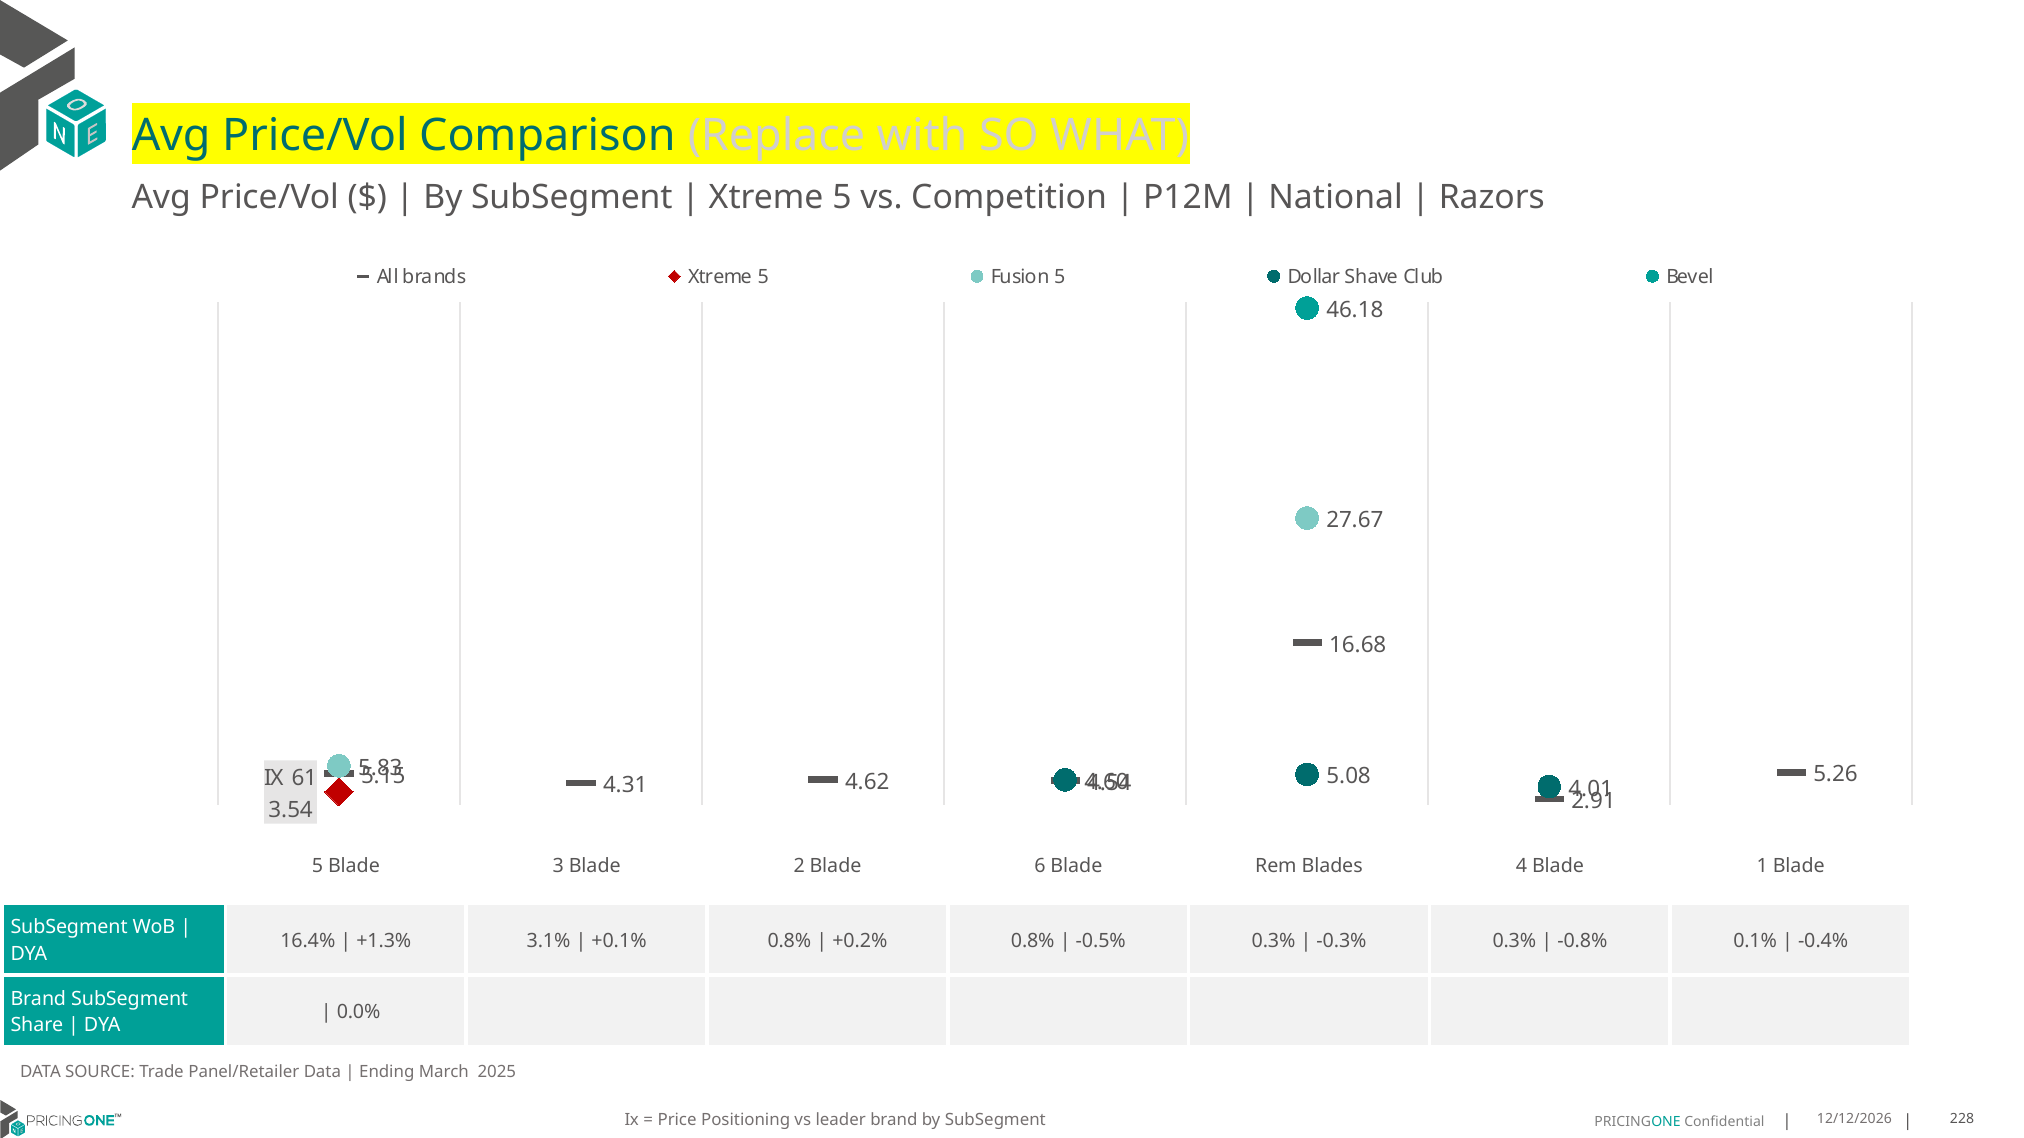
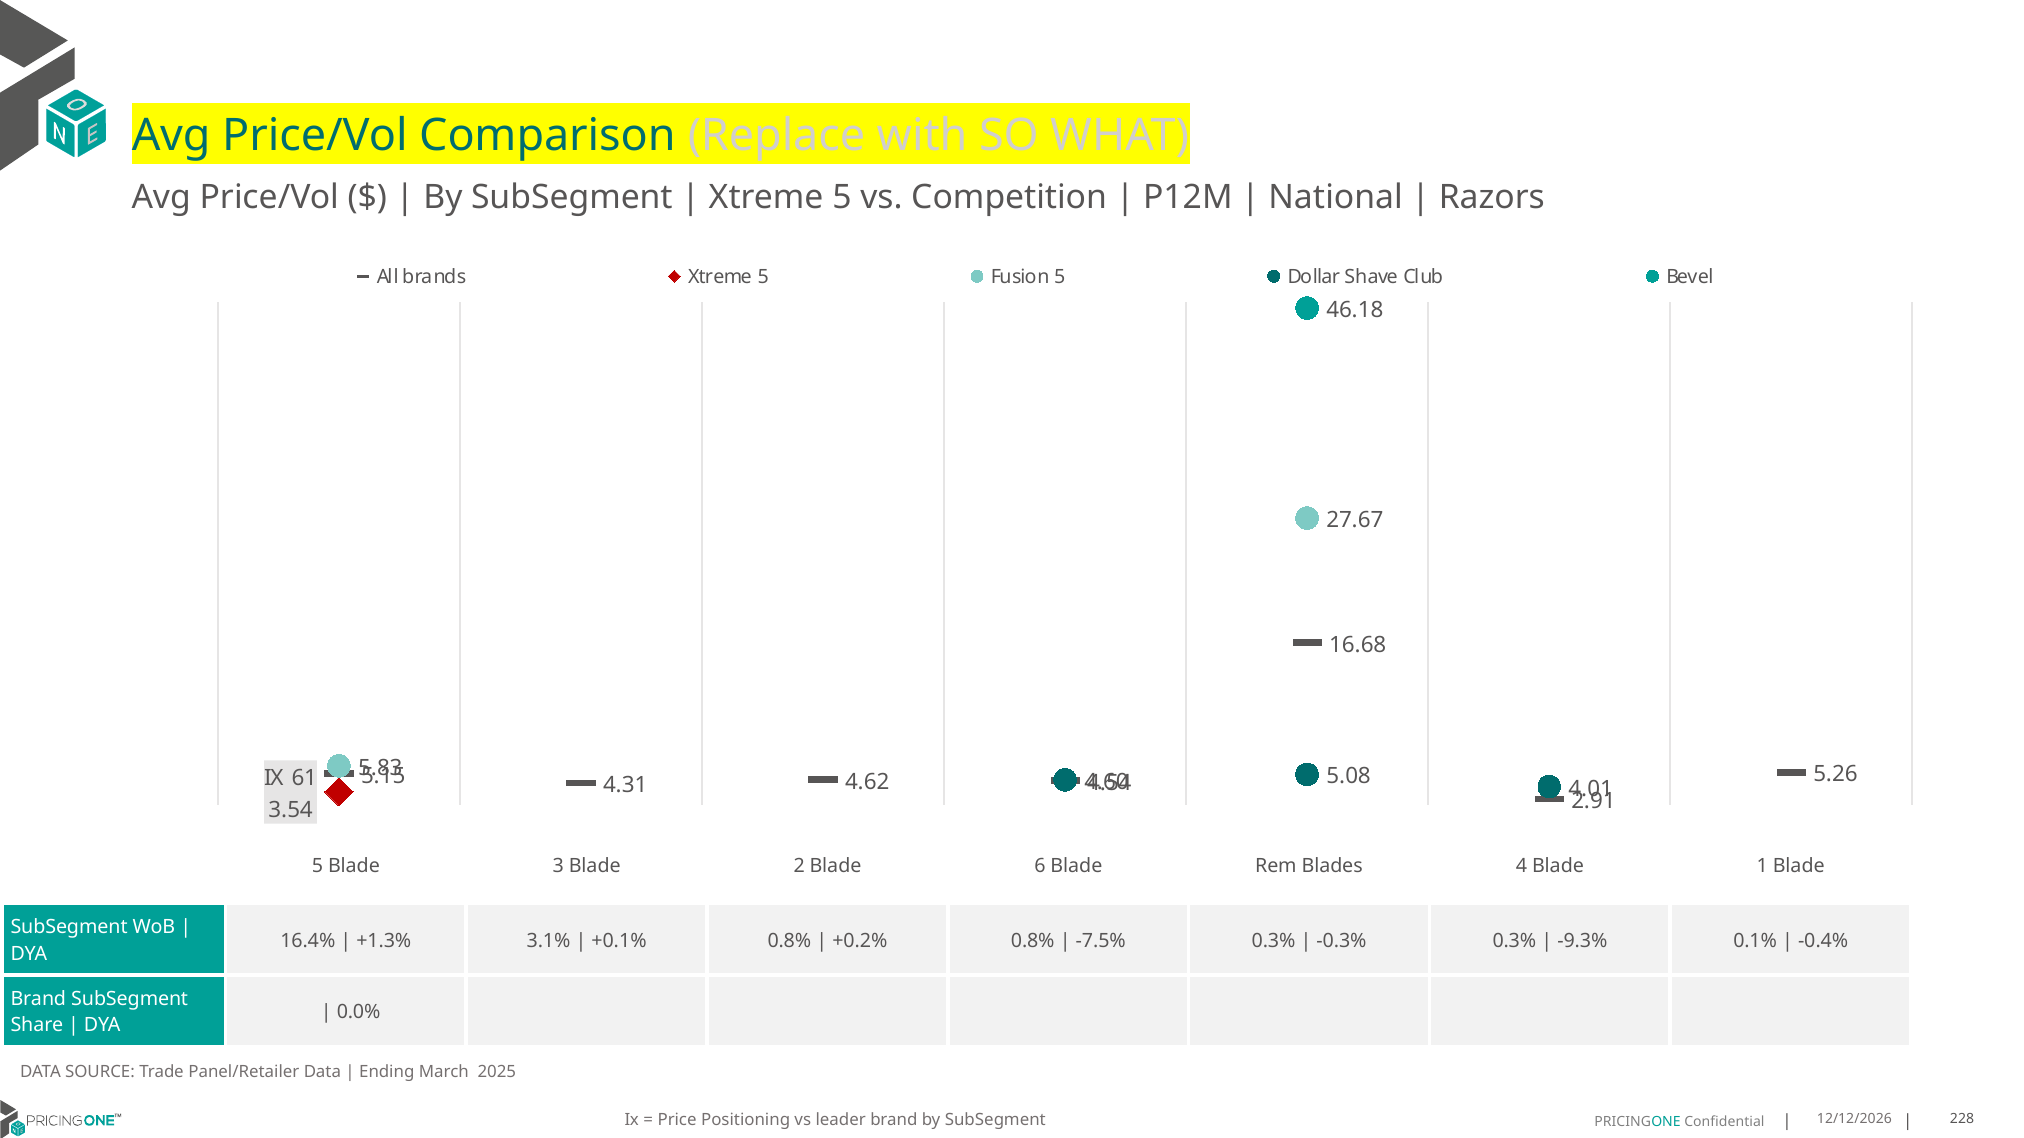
-0.5%: -0.5% -> -7.5%
-0.8%: -0.8% -> -9.3%
